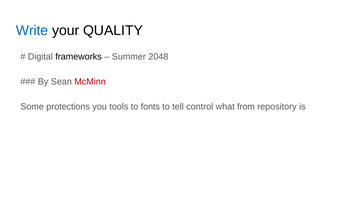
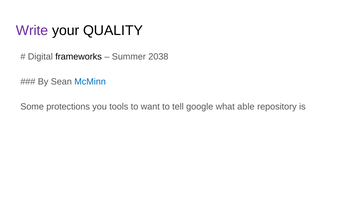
Write colour: blue -> purple
2048: 2048 -> 2038
McMinn colour: red -> blue
fonts: fonts -> want
control: control -> google
from: from -> able
